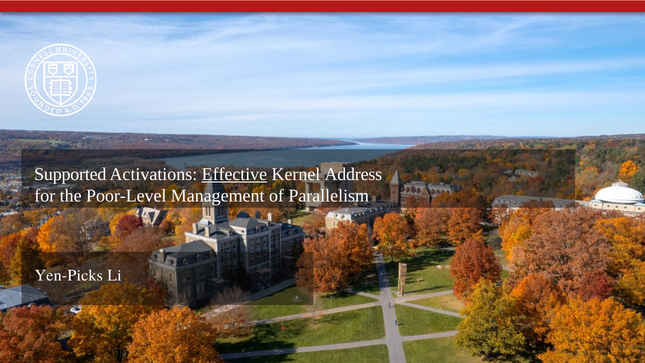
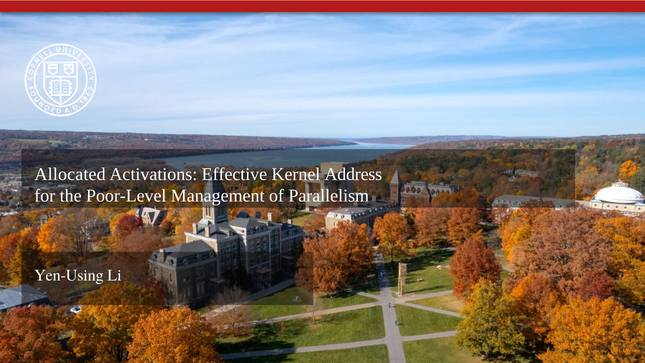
Supported: Supported -> Allocated
Effective underline: present -> none
Yen-Picks: Yen-Picks -> Yen-Using
